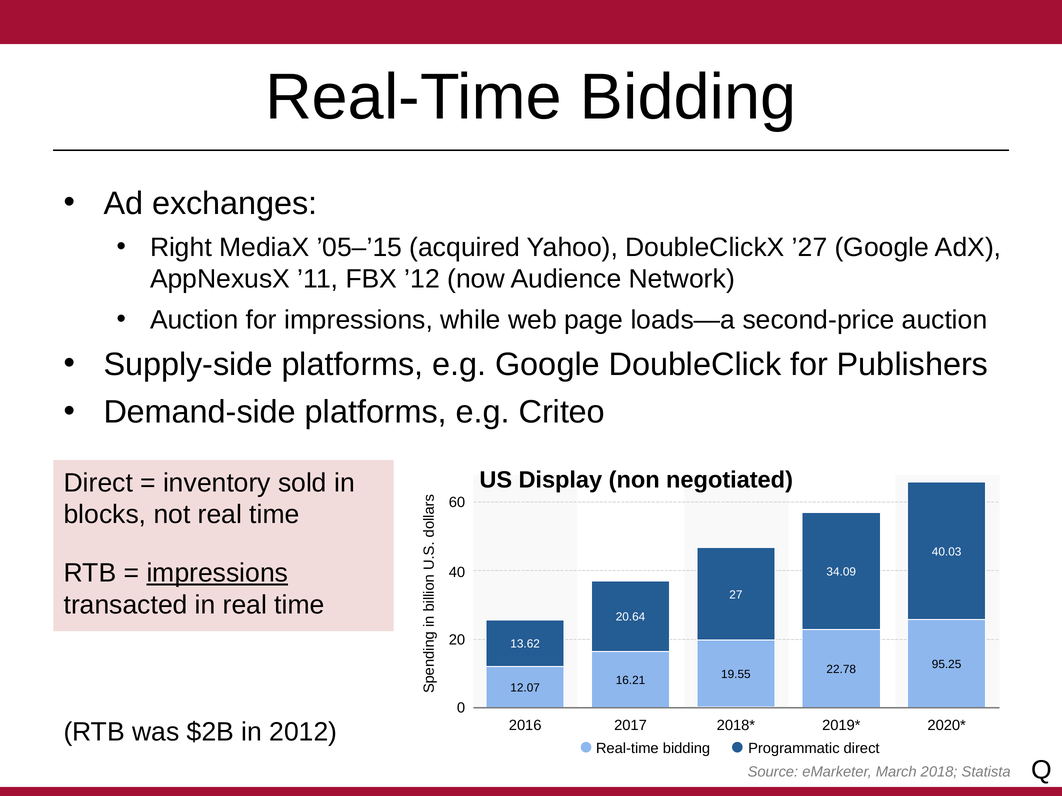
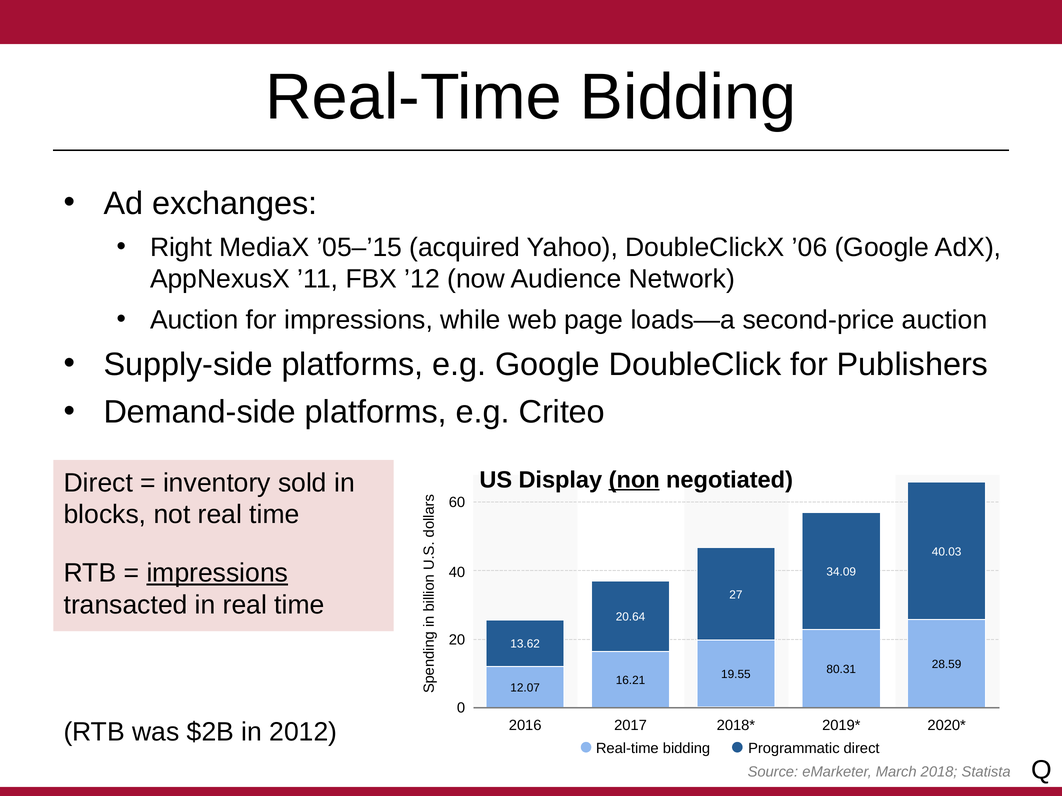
’27: ’27 -> ’06
non underline: none -> present
95.25: 95.25 -> 28.59
22.78: 22.78 -> 80.31
